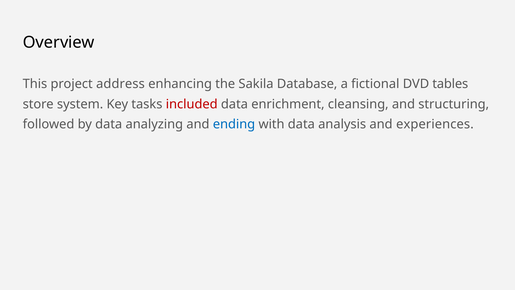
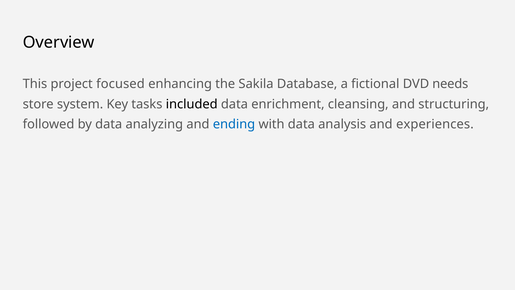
address: address -> focused
tables: tables -> needs
included colour: red -> black
